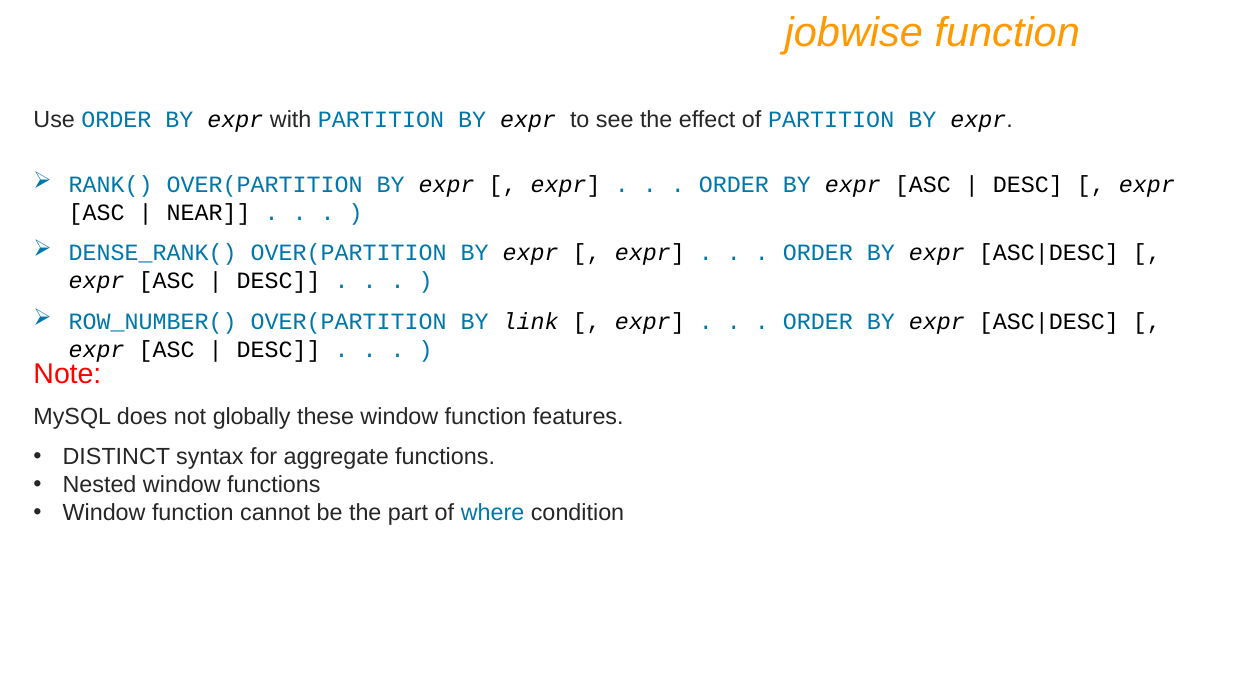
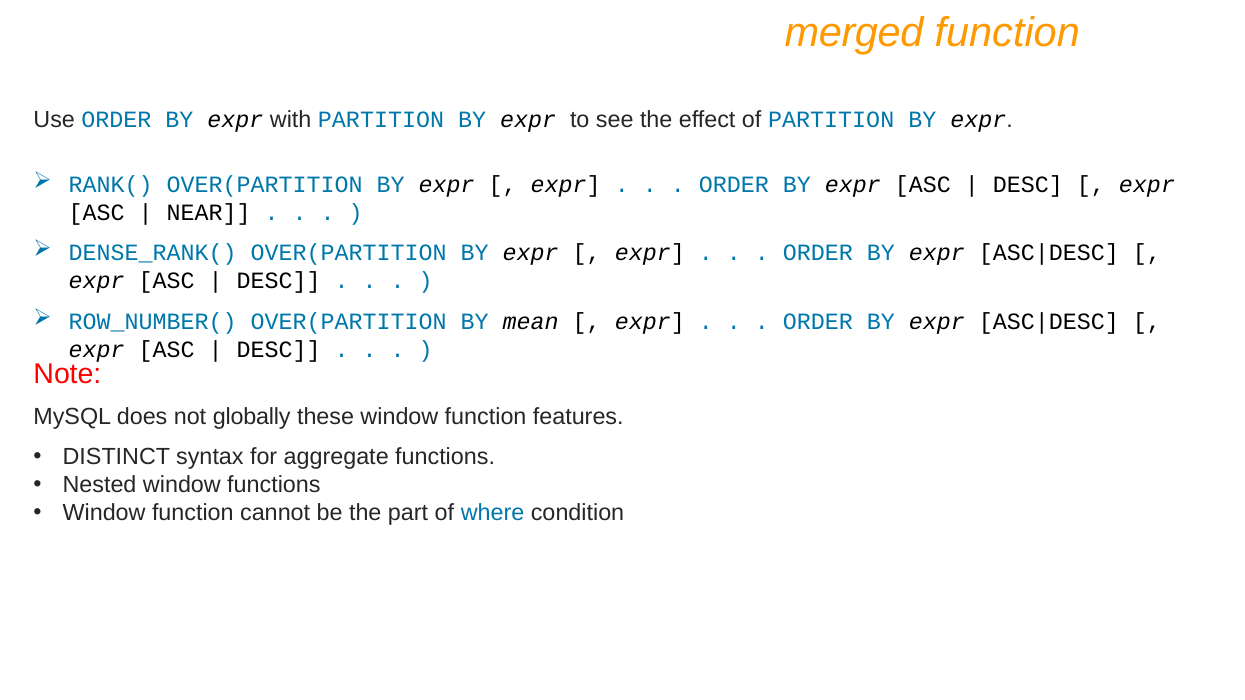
jobwise: jobwise -> merged
link: link -> mean
